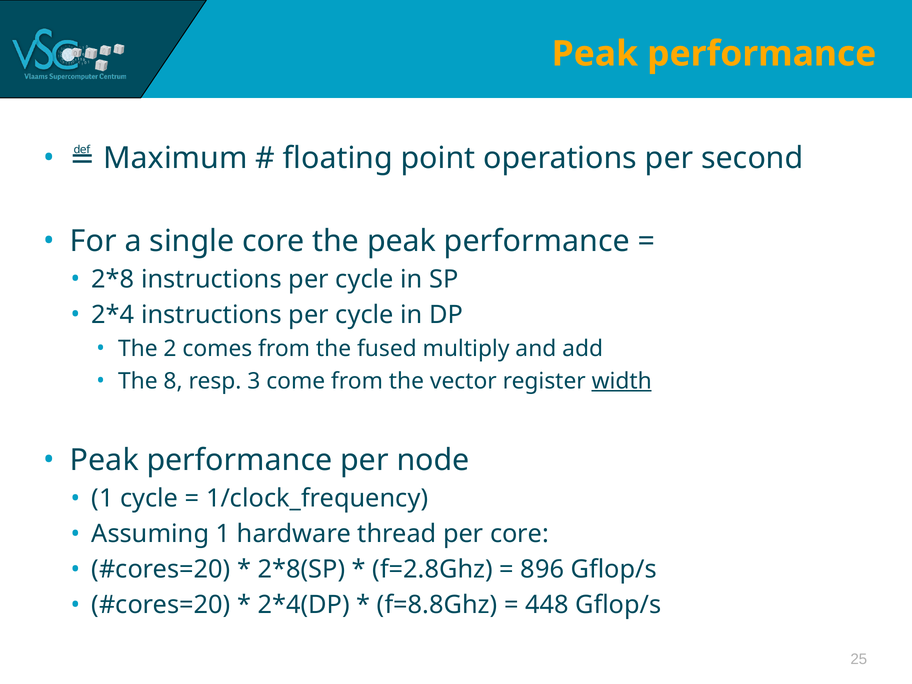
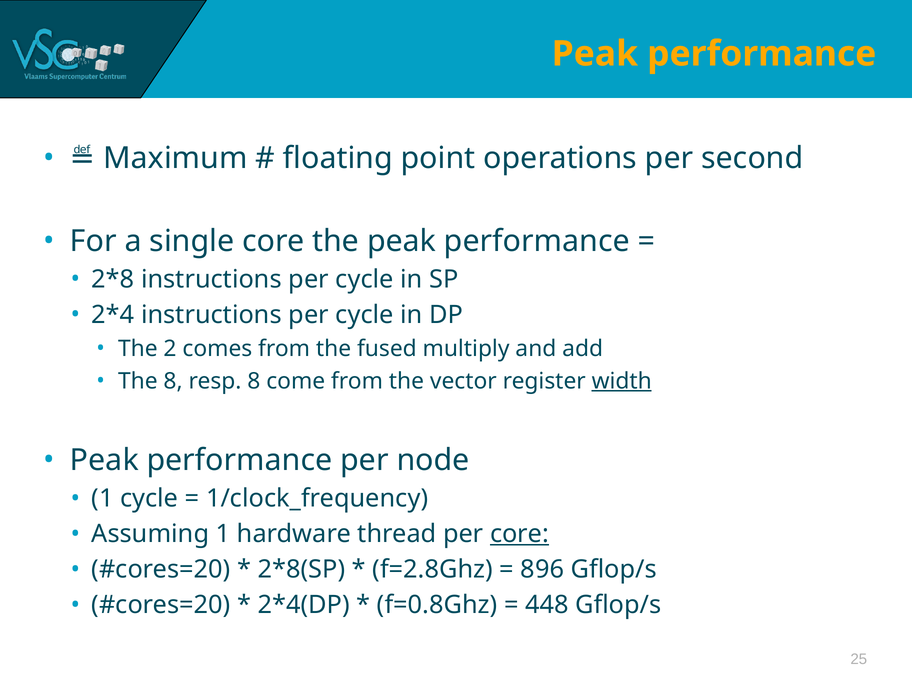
resp 3: 3 -> 8
core at (519, 534) underline: none -> present
f=8.8Ghz: f=8.8Ghz -> f=0.8Ghz
